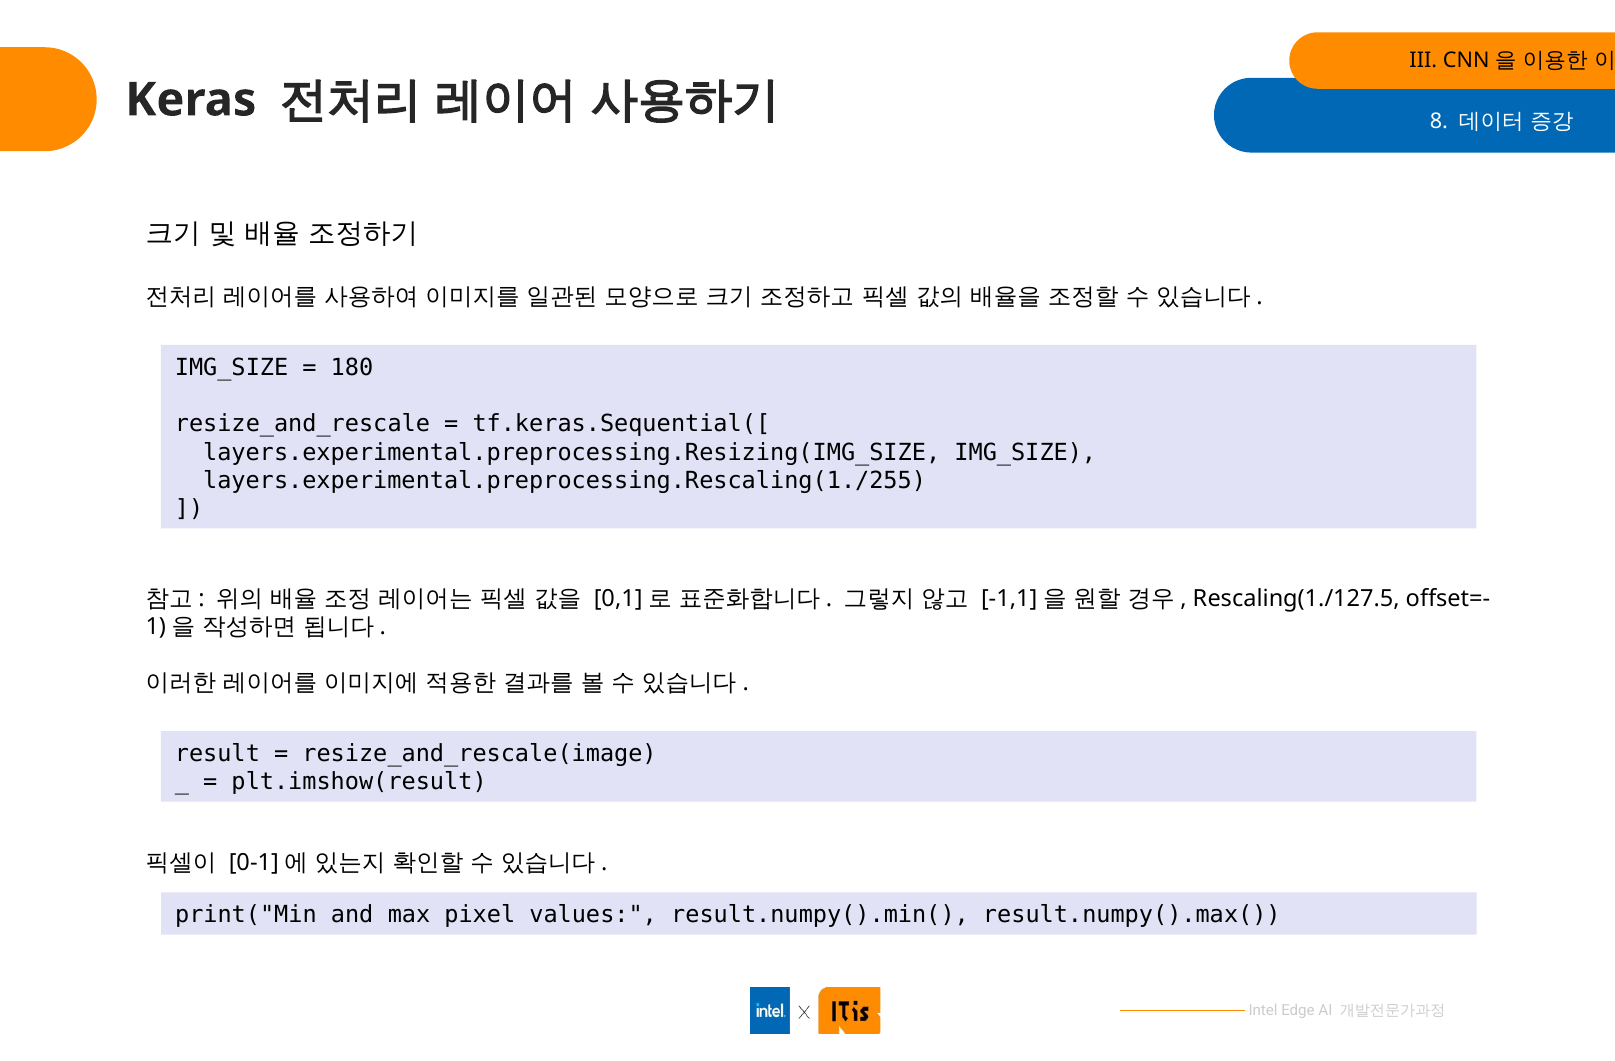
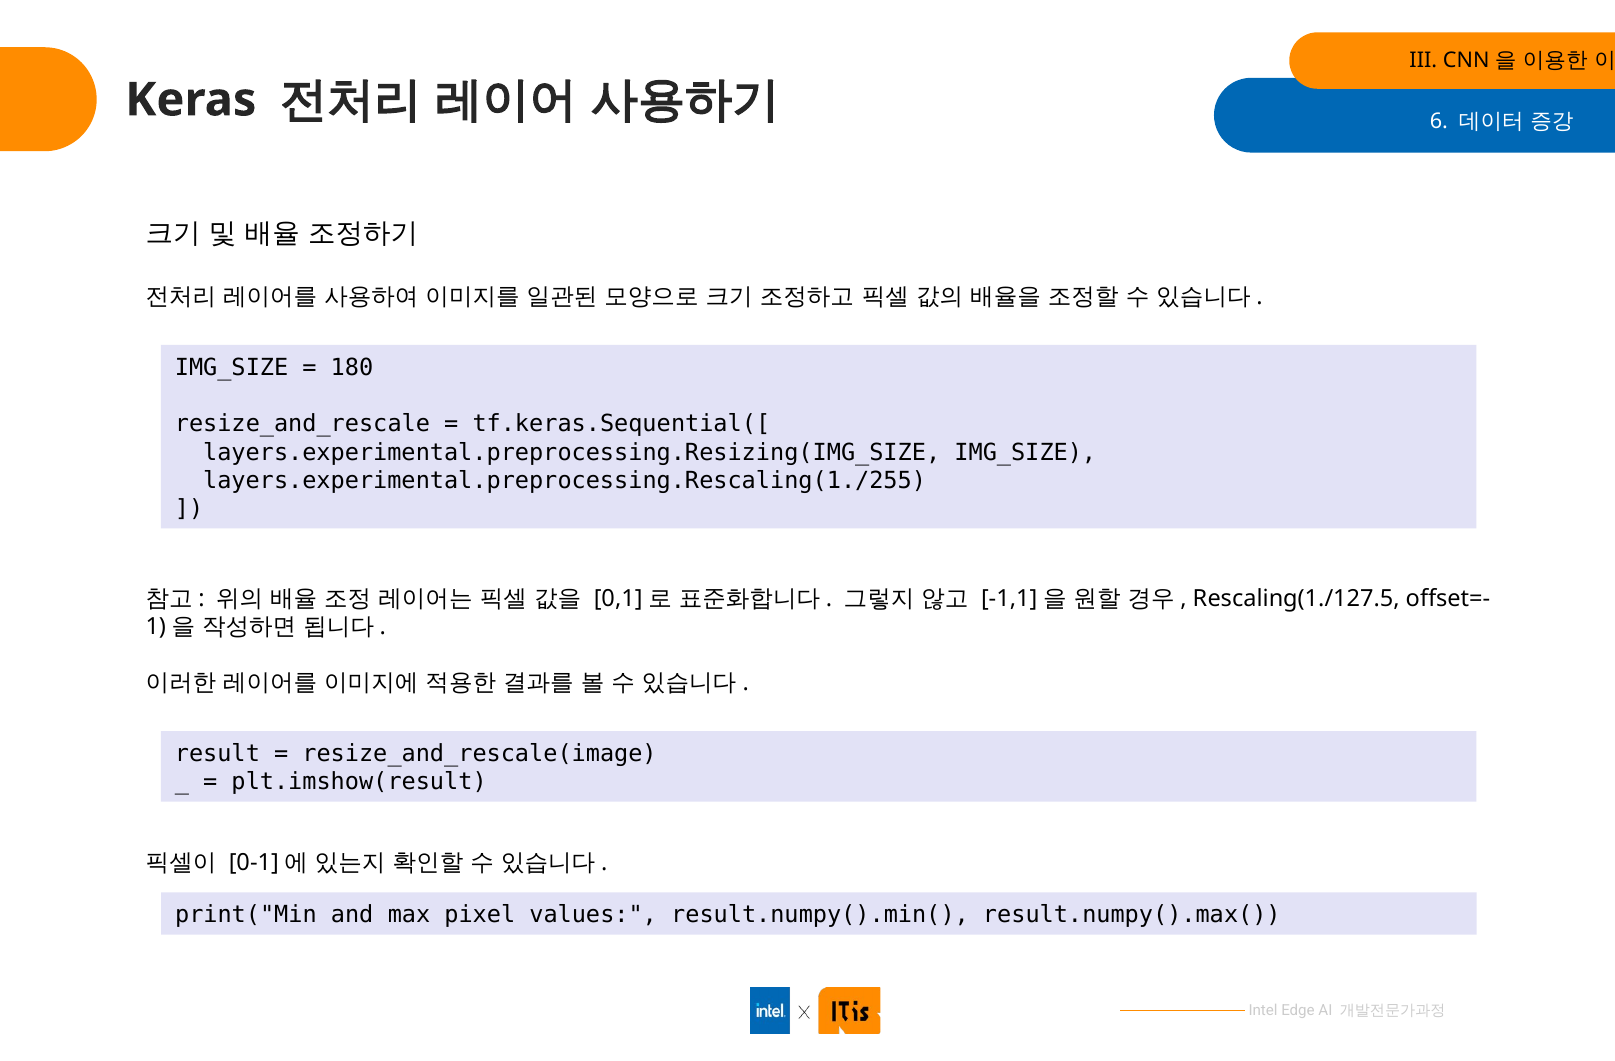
8: 8 -> 6
